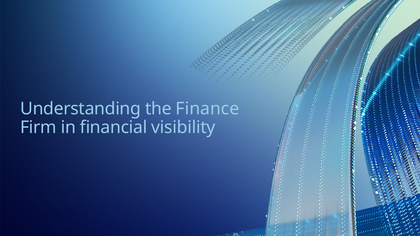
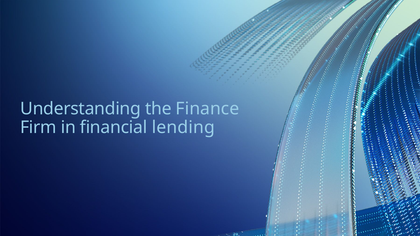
visibility: visibility -> lending
